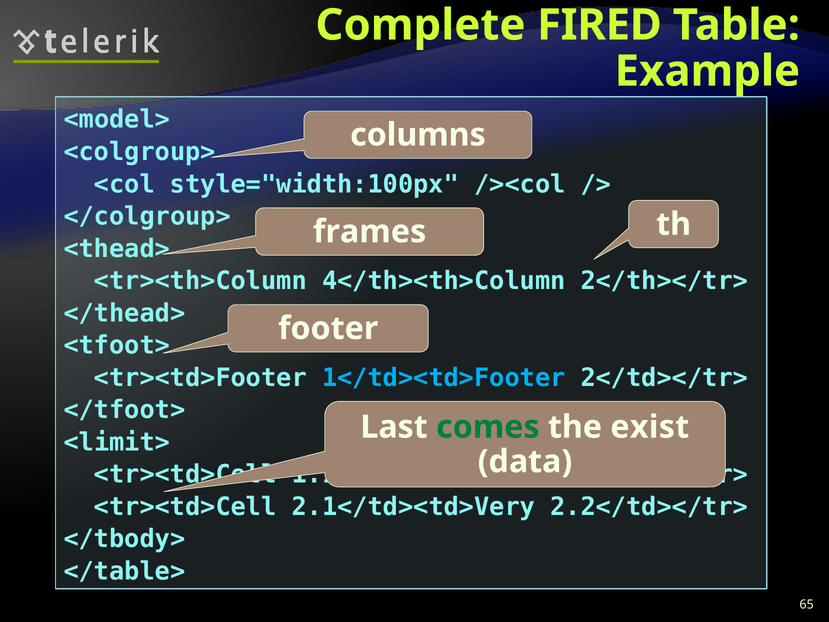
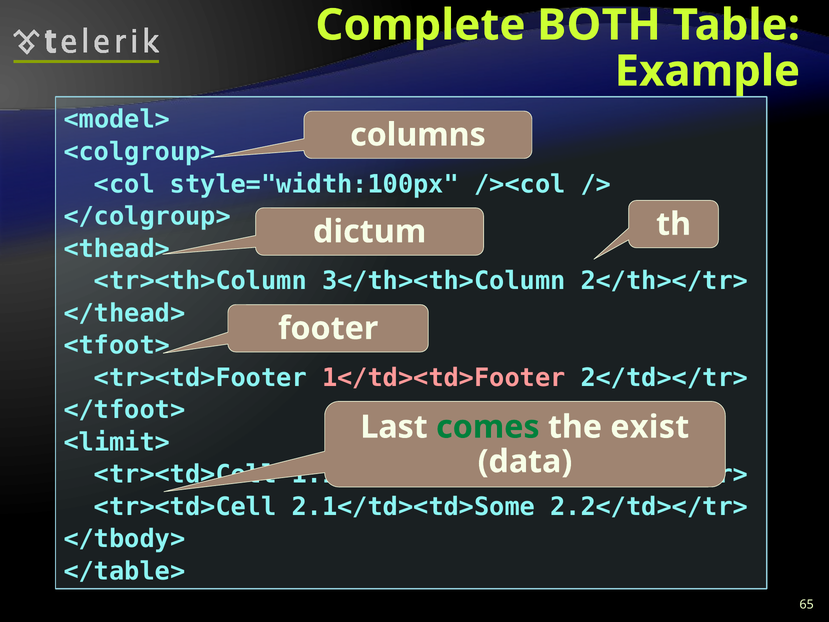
FIRED: FIRED -> BOTH
frames: frames -> dictum
4</th><th>Column: 4</th><th>Column -> 3</th><th>Column
1</td><td>Footer colour: light blue -> pink
2.1</td><td>Very: 2.1</td><td>Very -> 2.1</td><td>Some
